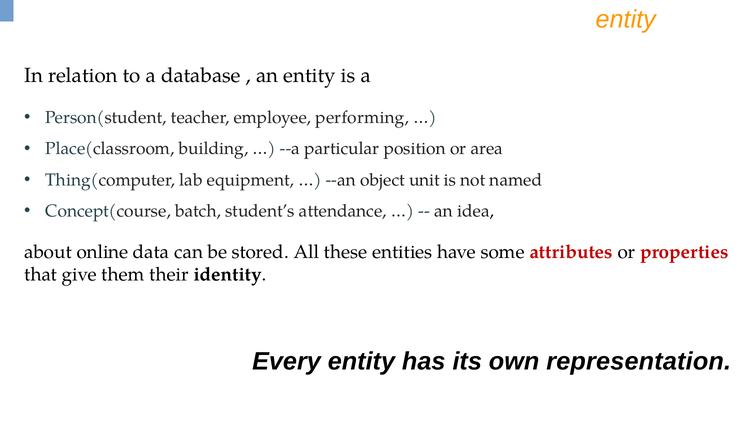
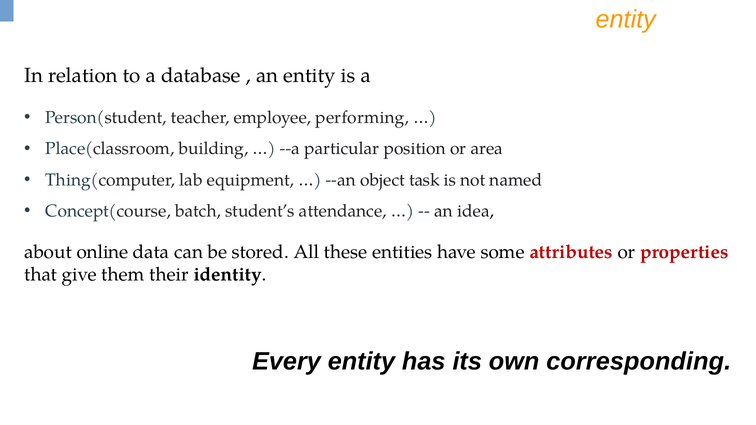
unit: unit -> task
representation: representation -> corresponding
